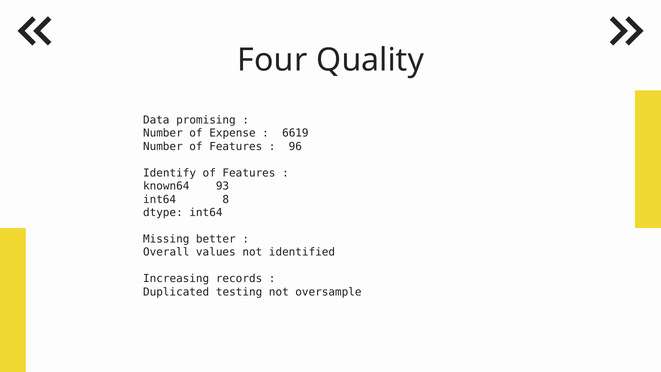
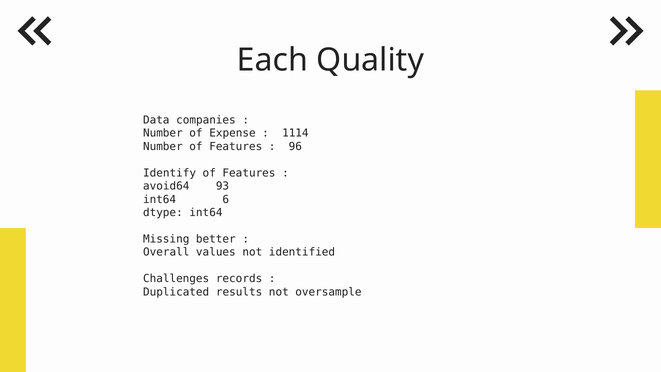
Four: Four -> Each
promising: promising -> companies
6619: 6619 -> 1114
known64: known64 -> avoid64
8: 8 -> 6
Increasing: Increasing -> Challenges
testing: testing -> results
